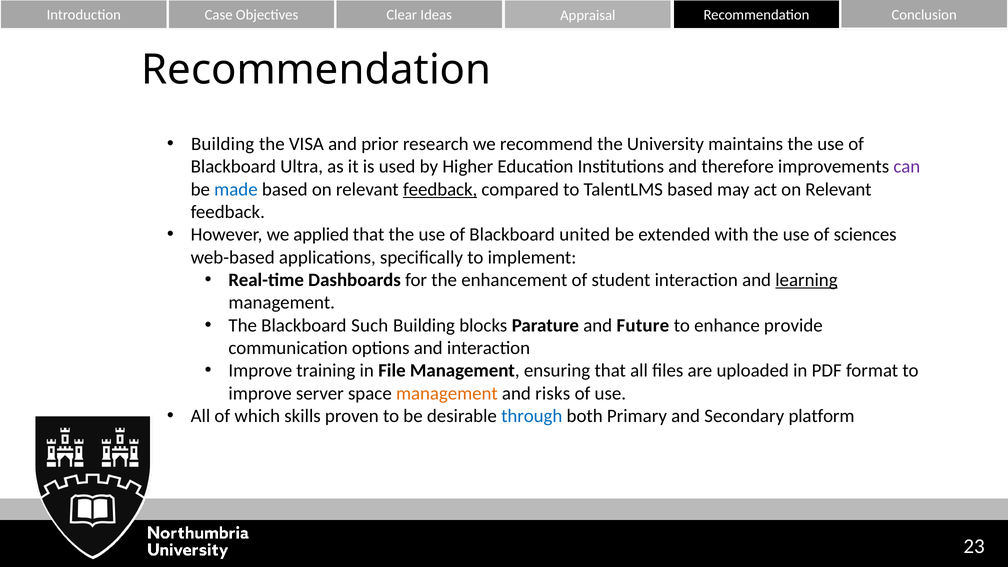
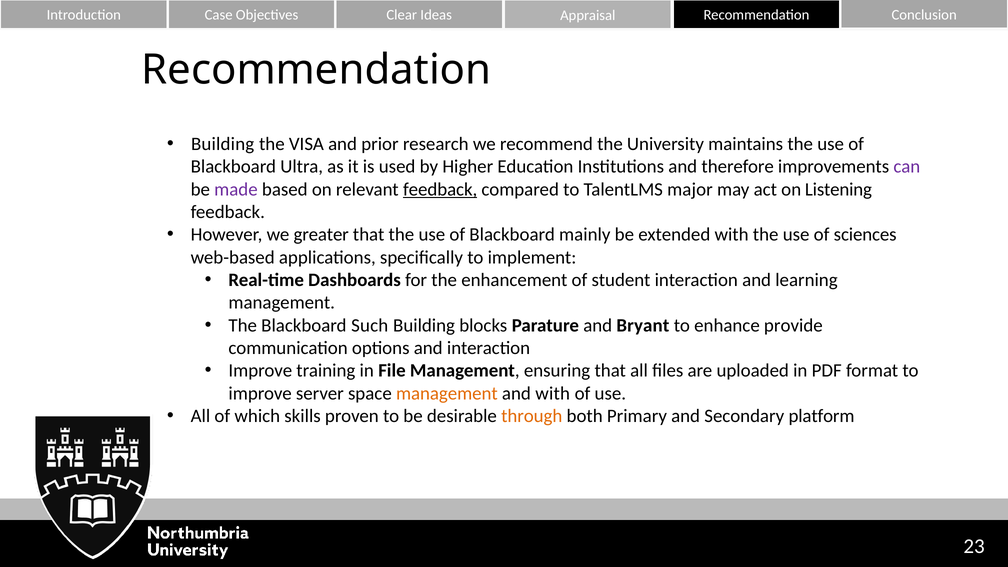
made colour: blue -> purple
TalentLMS based: based -> major
act on Relevant: Relevant -> Listening
applied: applied -> greater
united: united -> mainly
learning underline: present -> none
Future: Future -> Bryant
and risks: risks -> with
through colour: blue -> orange
